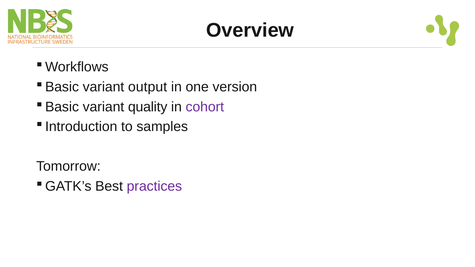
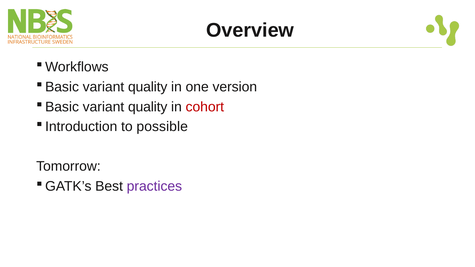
output at (148, 87): output -> quality
cohort colour: purple -> red
samples: samples -> possible
